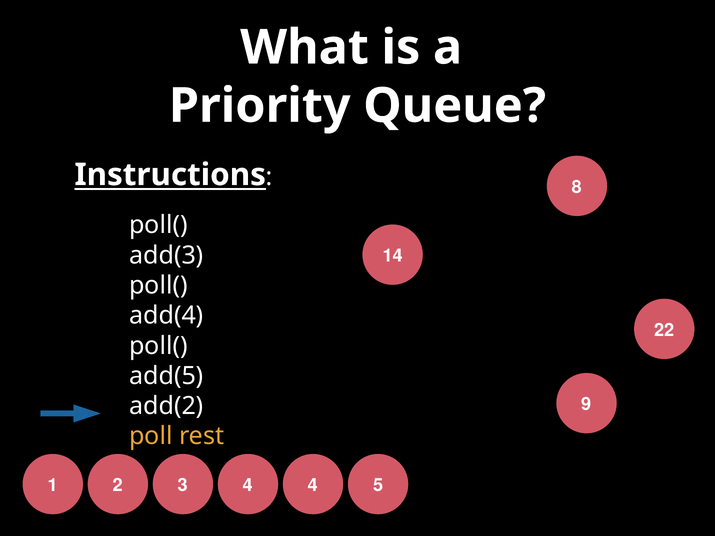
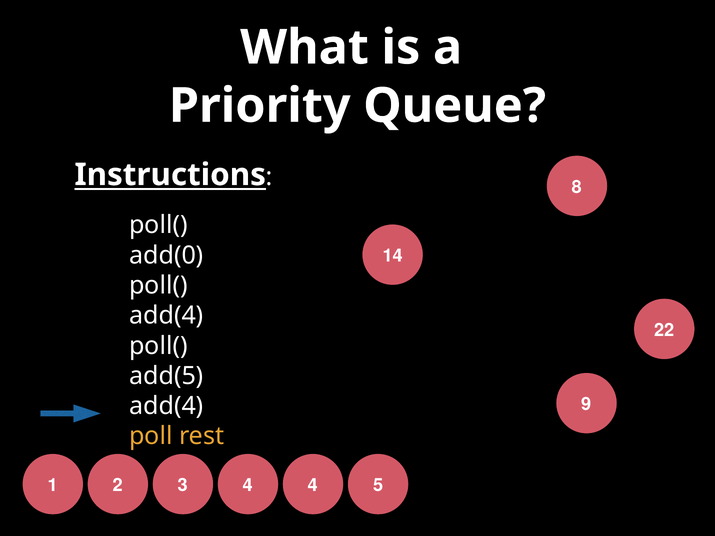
add(3: add(3 -> add(0
add(2 at (166, 406): add(2 -> add(4
